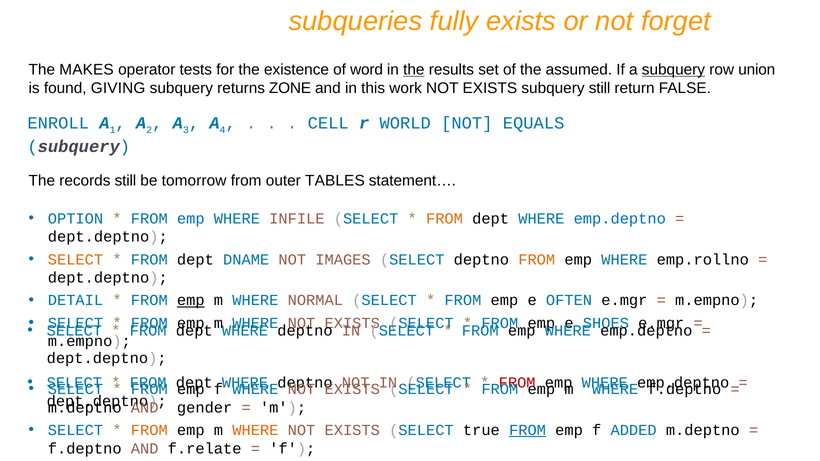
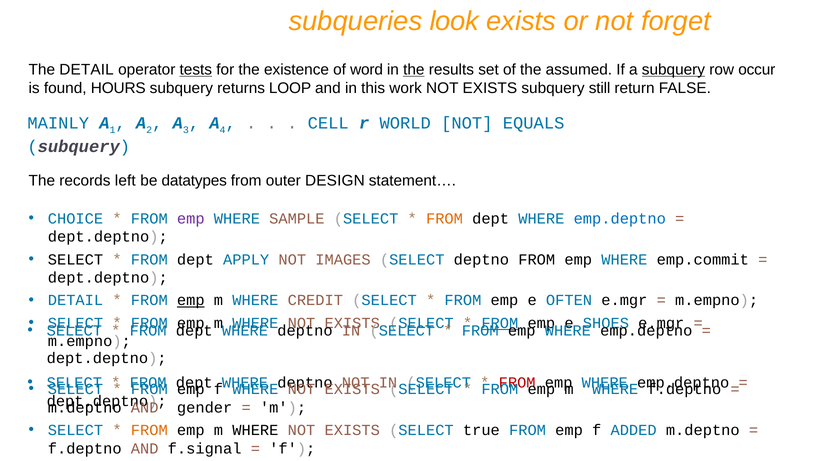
fully: fully -> look
The MAKES: MAKES -> DETAIL
tests underline: none -> present
union: union -> occur
GIVING: GIVING -> HOURS
ZONE: ZONE -> LOOP
ENROLL: ENROLL -> MAINLY
records still: still -> left
tomorrow: tomorrow -> datatypes
TABLES: TABLES -> DESIGN
OPTION: OPTION -> CHOICE
emp at (191, 219) colour: blue -> purple
INFILE: INFILE -> SAMPLE
SELECT at (75, 260) colour: orange -> black
DNAME: DNAME -> APPLY
FROM at (537, 260) colour: orange -> black
emp.rollno: emp.rollno -> emp.commit
NORMAL: NORMAL -> CREDIT
FROM at (500, 323) underline: none -> present
WHERE at (255, 430) colour: orange -> black
FROM at (528, 430) underline: present -> none
f.relate: f.relate -> f.signal
